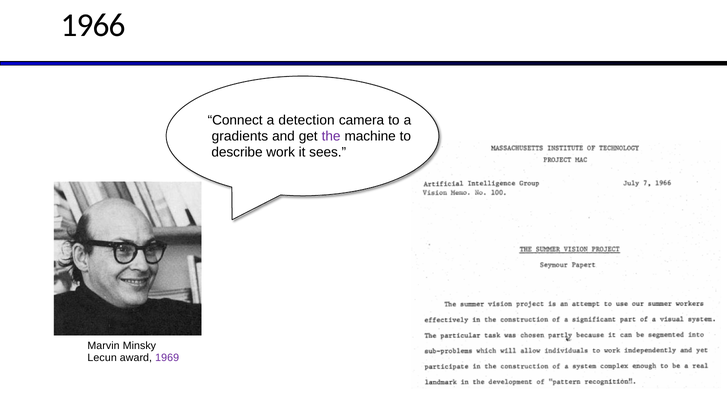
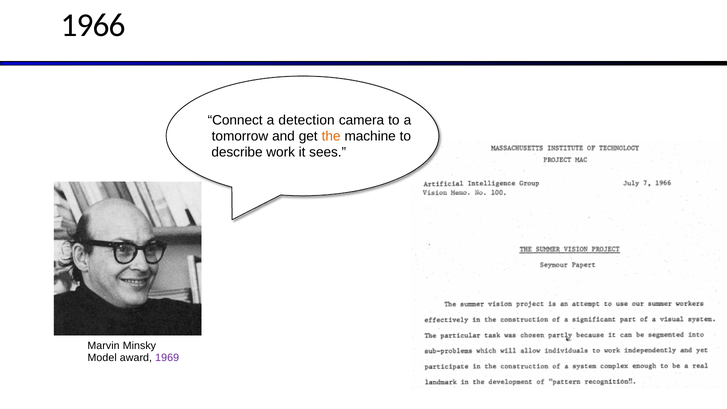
gradients: gradients -> tomorrow
the colour: purple -> orange
Lecun: Lecun -> Model
